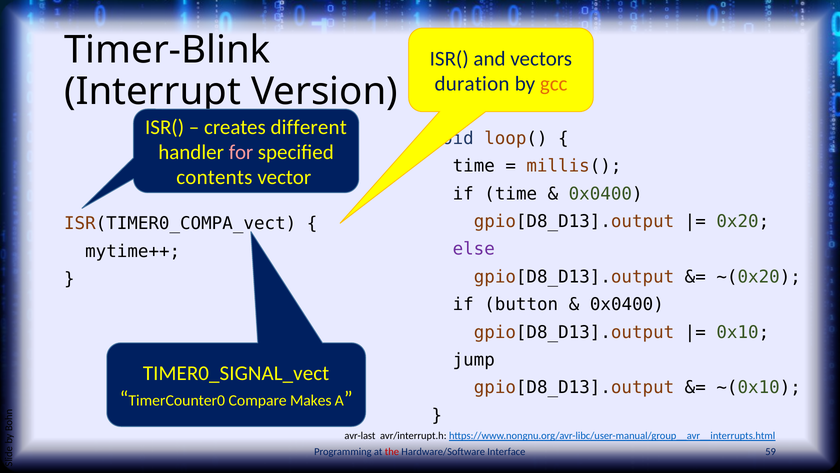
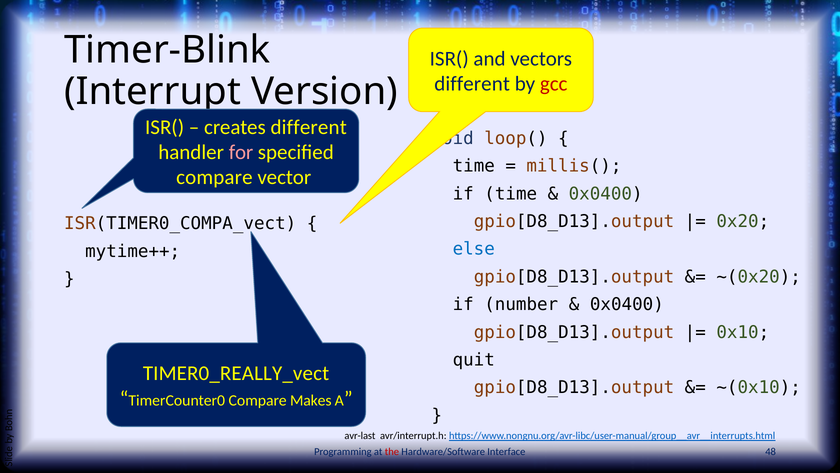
duration at (472, 84): duration -> different
gcc colour: orange -> red
contents at (214, 177): contents -> compare
else colour: purple -> blue
button: button -> number
jump: jump -> quit
TIMER0_SIGNAL_vect: TIMER0_SIGNAL_vect -> TIMER0_REALLY_vect
59: 59 -> 48
